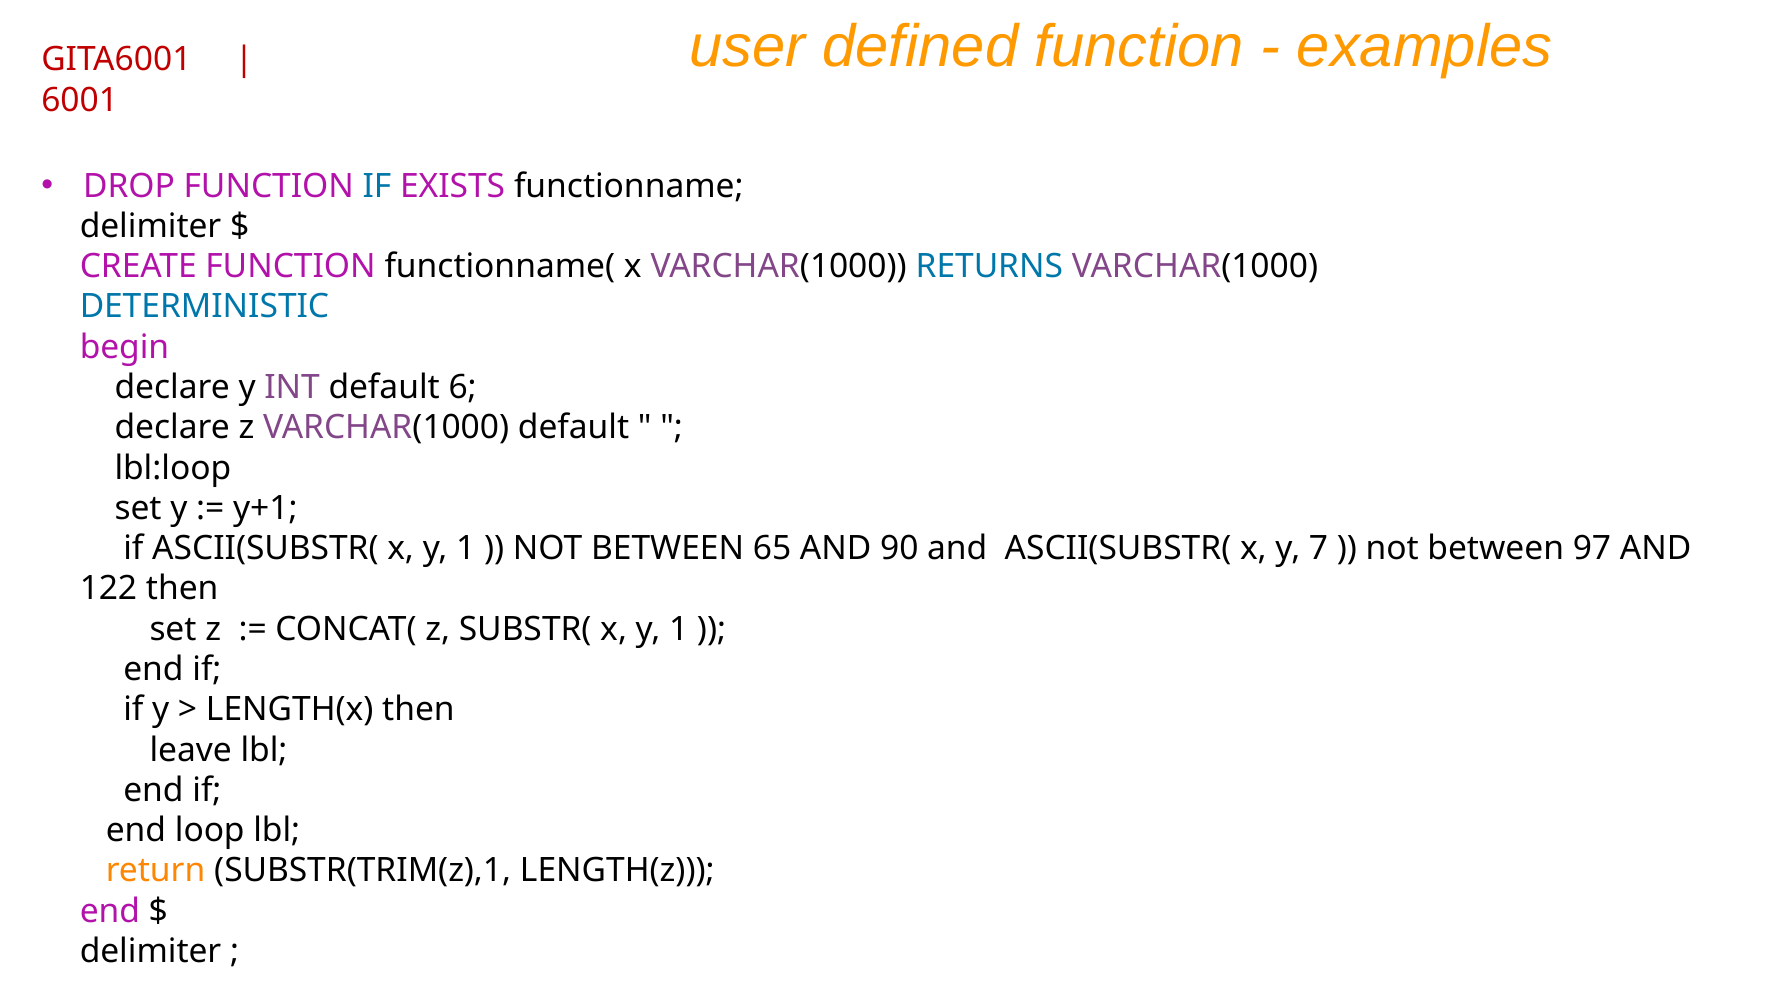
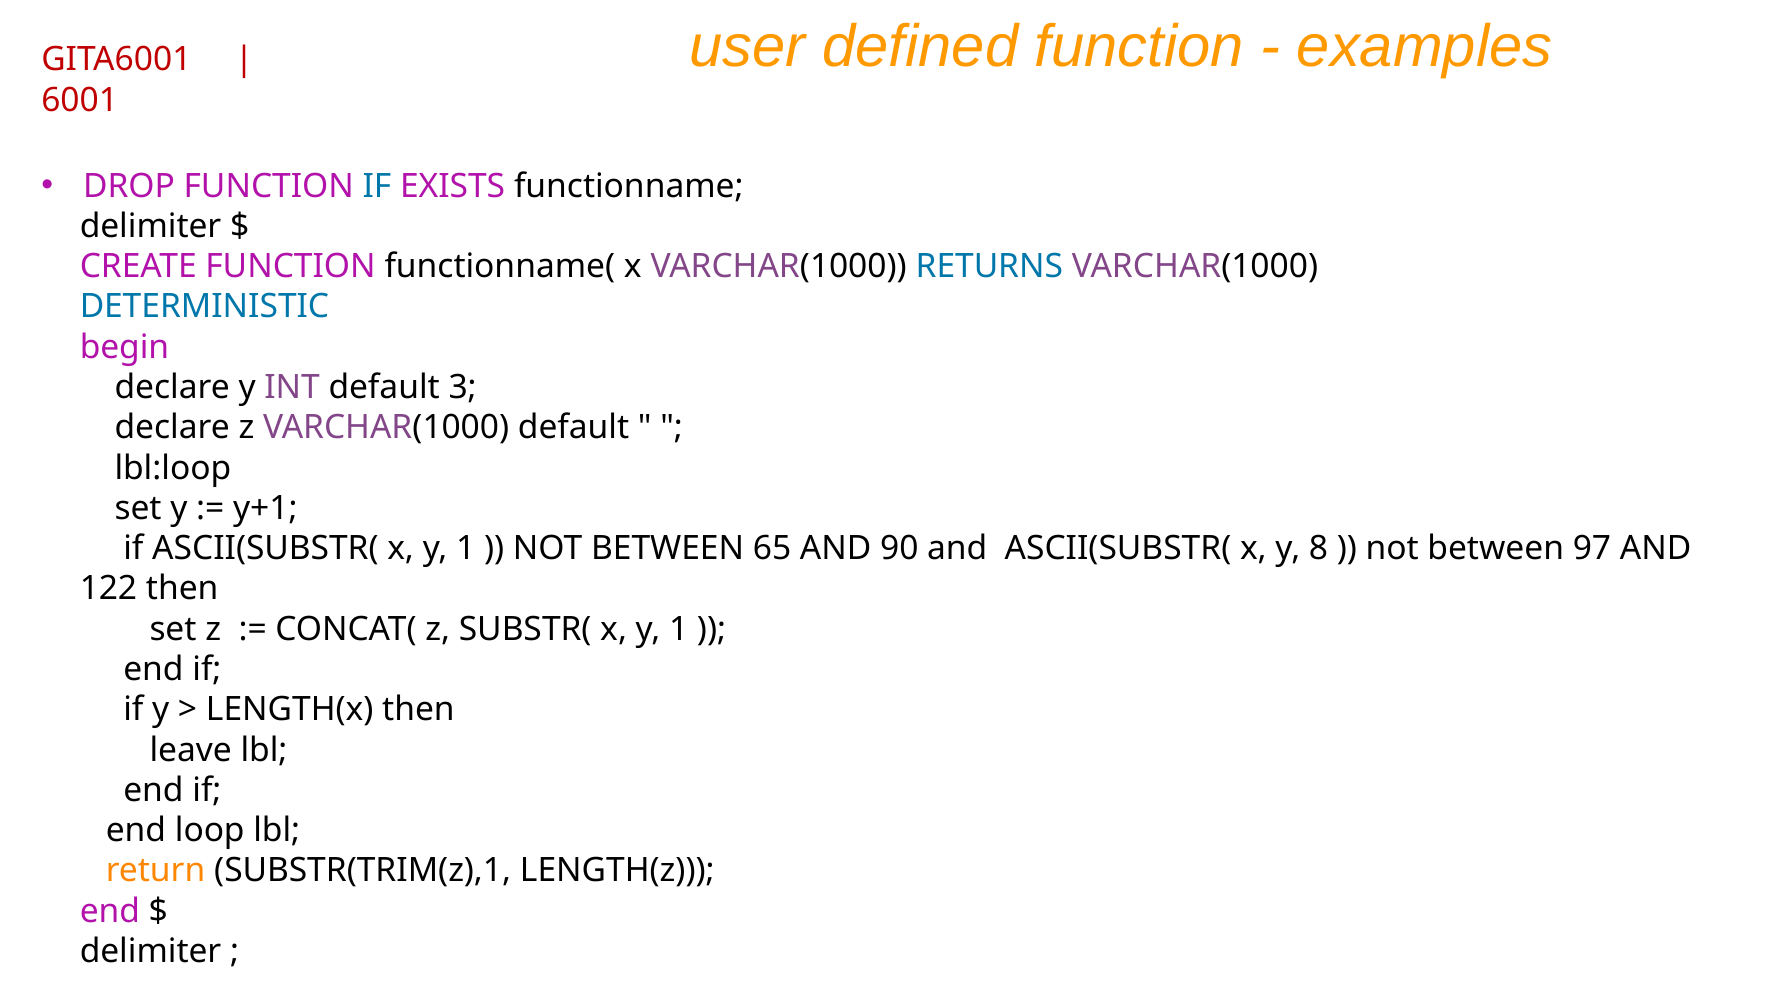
6: 6 -> 3
7: 7 -> 8
